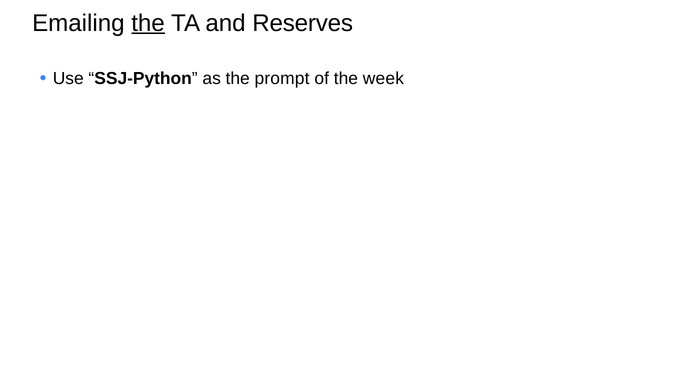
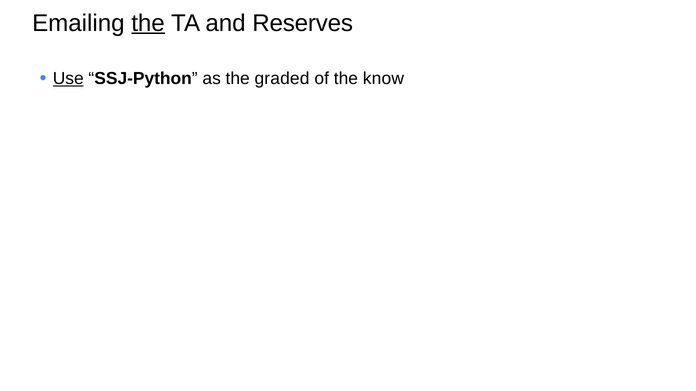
Use underline: none -> present
prompt: prompt -> graded
week: week -> know
